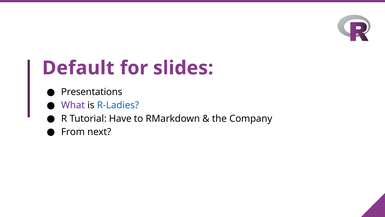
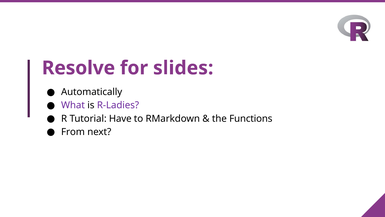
Default: Default -> Resolve
Presentations: Presentations -> Automatically
R-Ladies colour: blue -> purple
Company: Company -> Functions
